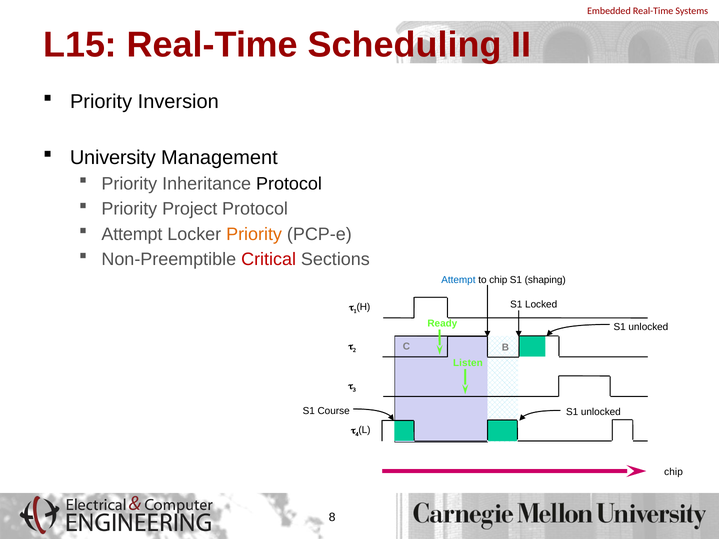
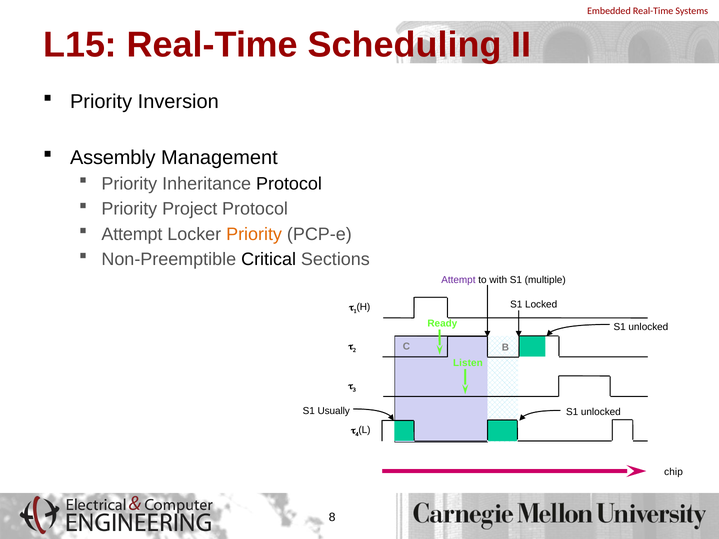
University: University -> Assembly
Critical colour: red -> black
Attempt at (458, 280) colour: blue -> purple
to chip: chip -> with
shaping: shaping -> multiple
Course: Course -> Usually
